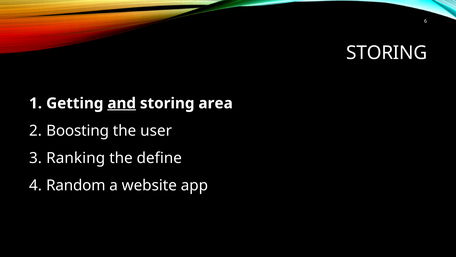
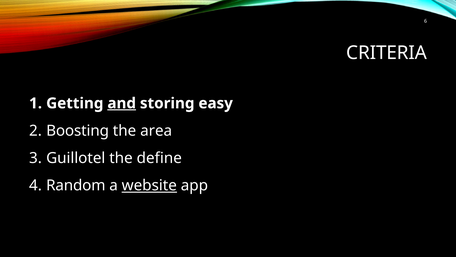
STORING at (387, 53): STORING -> CRITERIA
area: area -> easy
user: user -> area
Ranking: Ranking -> Guillotel
website underline: none -> present
